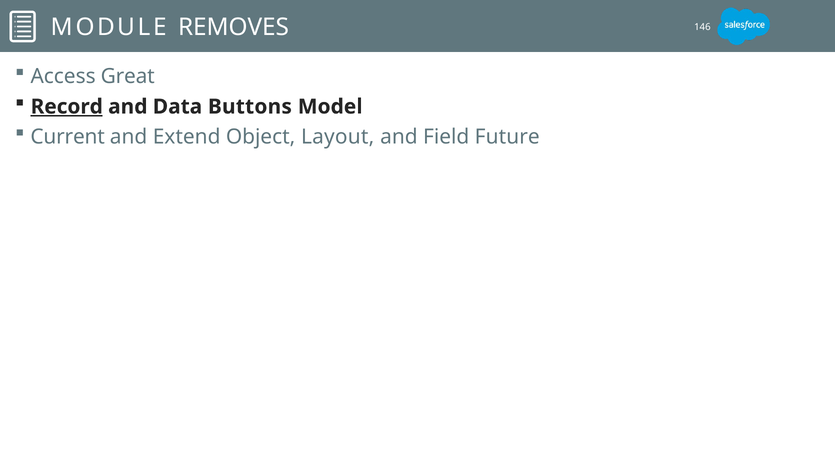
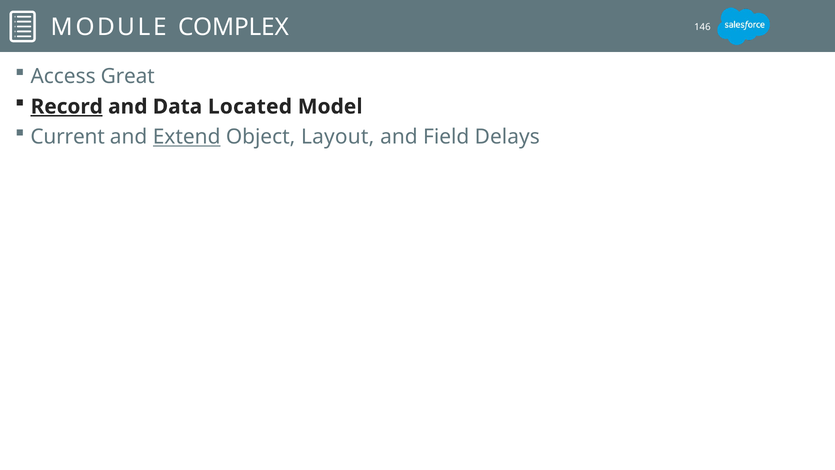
REMOVES: REMOVES -> COMPLEX
Buttons: Buttons -> Located
Extend underline: none -> present
Future: Future -> Delays
